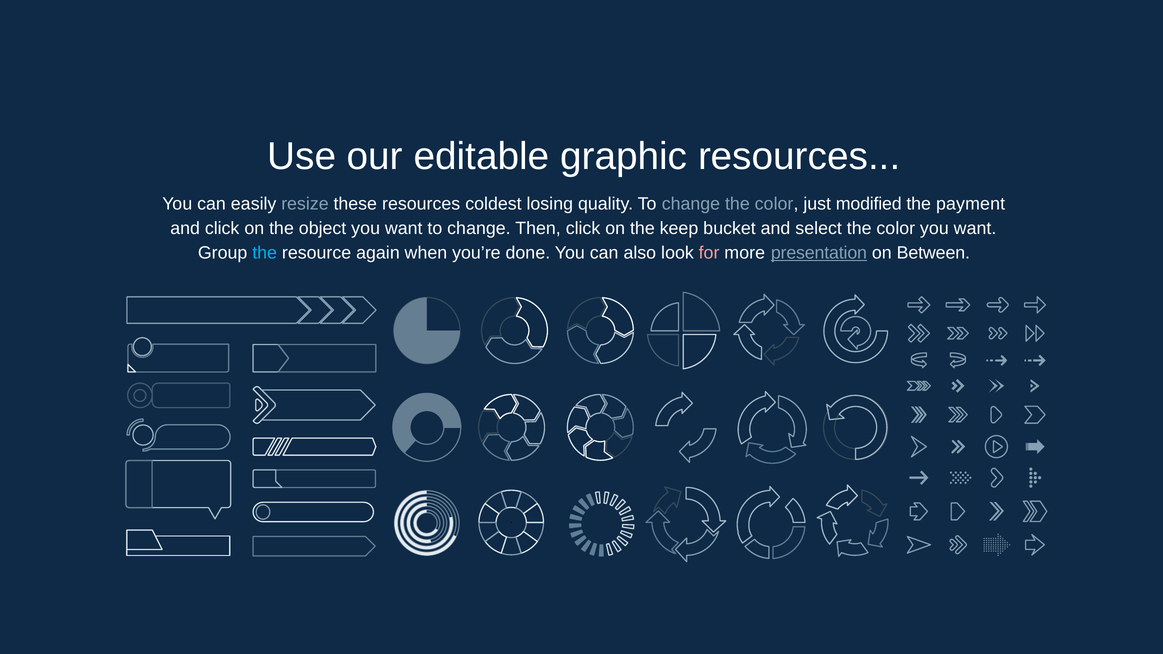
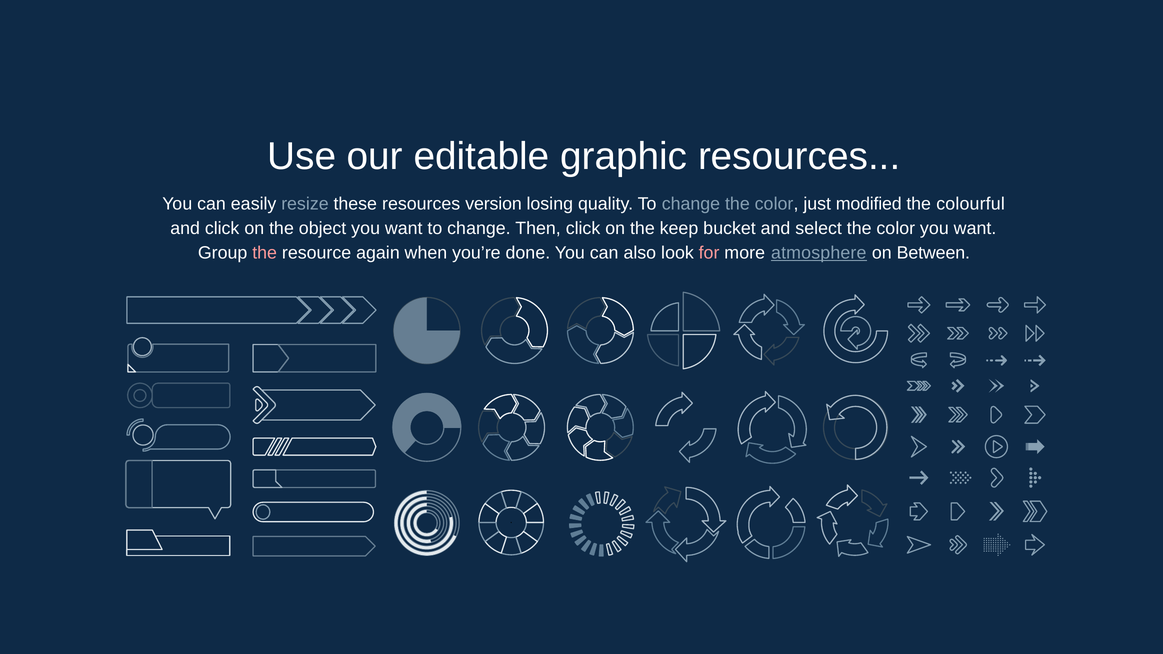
coldest: coldest -> version
payment: payment -> colourful
the at (265, 253) colour: light blue -> pink
presentation: presentation -> atmosphere
